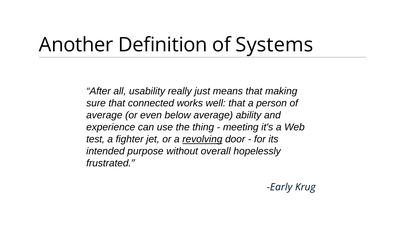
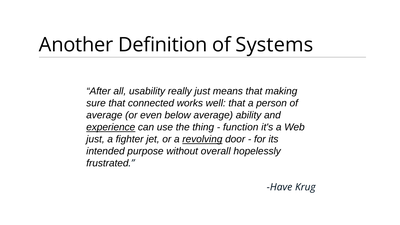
experience underline: none -> present
meeting: meeting -> function
test at (96, 139): test -> just
Early: Early -> Have
